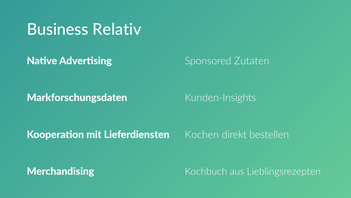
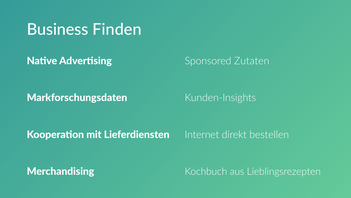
Relativ: Relativ -> Finden
Kochen: Kochen -> Internet
